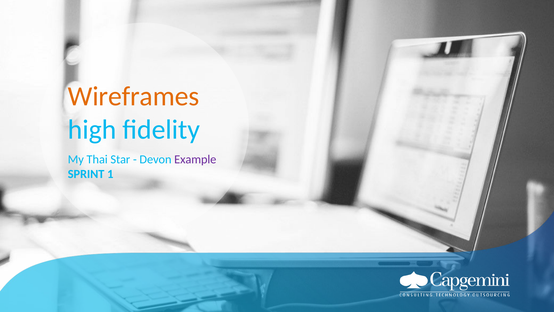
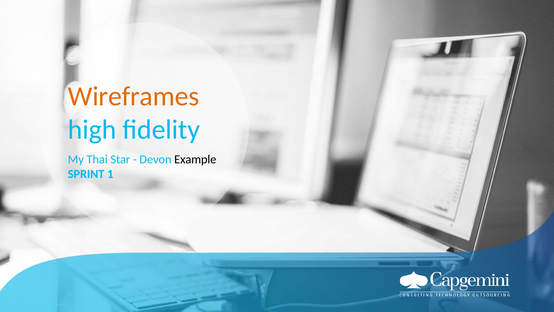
Example colour: purple -> black
